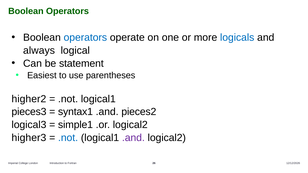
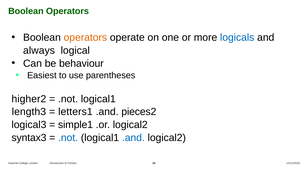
operators at (85, 38) colour: blue -> orange
statement: statement -> behaviour
pieces3: pieces3 -> length3
syntax1: syntax1 -> letters1
higher3: higher3 -> syntax3
.and at (133, 138) colour: purple -> blue
